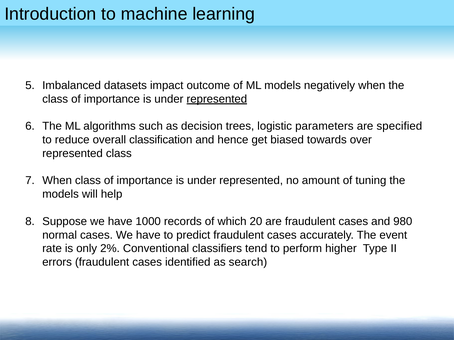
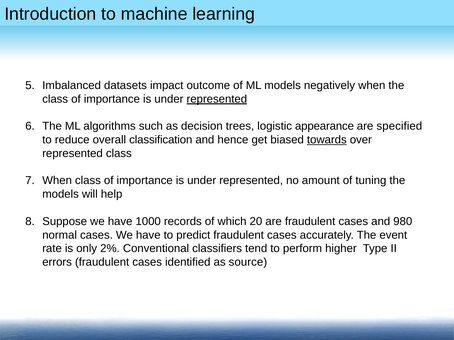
parameters: parameters -> appearance
towards underline: none -> present
search: search -> source
